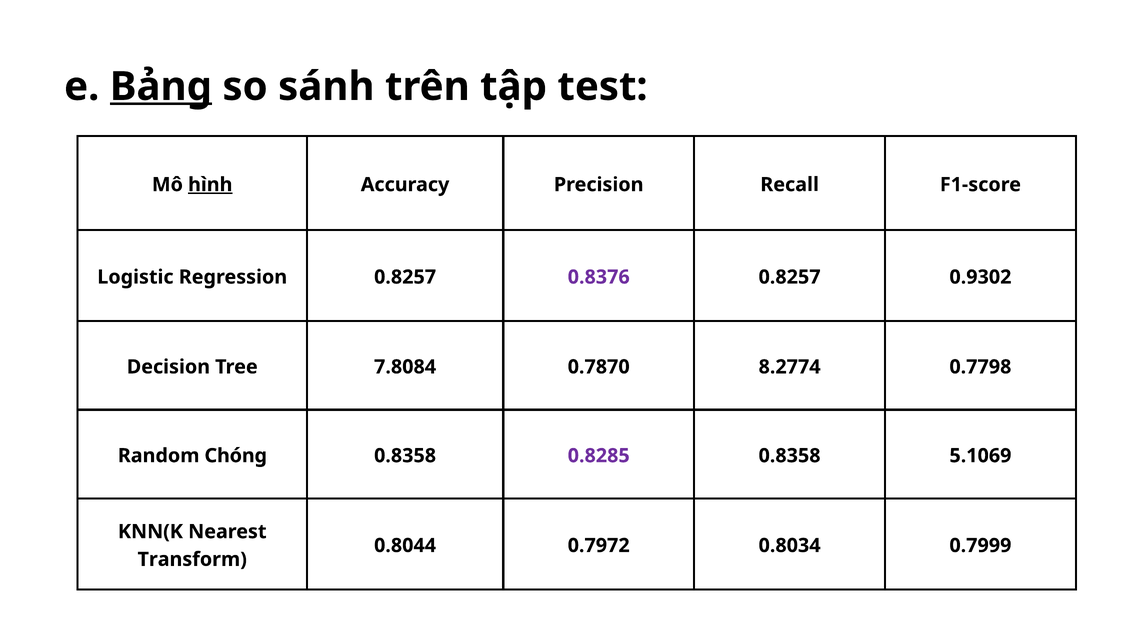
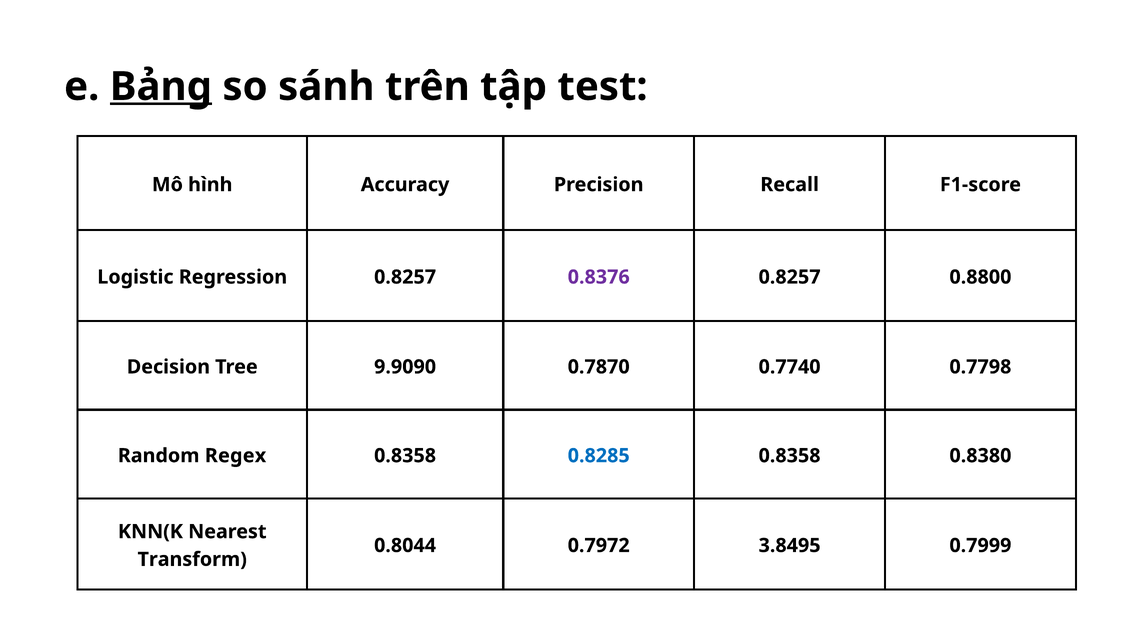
hình underline: present -> none
0.9302: 0.9302 -> 0.8800
7.8084: 7.8084 -> 9.9090
8.2774: 8.2774 -> 0.7740
Chóng: Chóng -> Regex
0.8285 colour: purple -> blue
5.1069: 5.1069 -> 0.8380
0.8034: 0.8034 -> 3.8495
